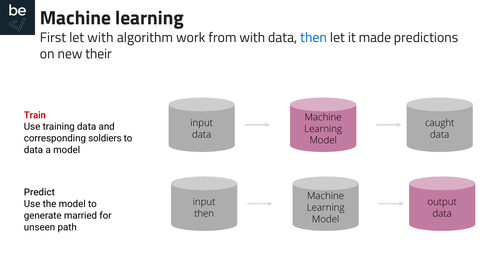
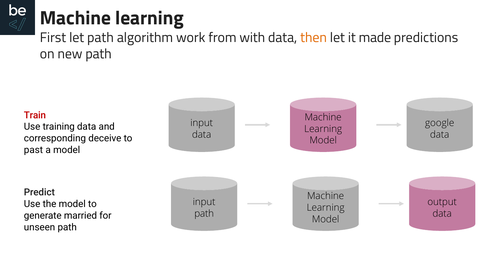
let with: with -> path
then at (314, 37) colour: blue -> orange
new their: their -> path
caught: caught -> google
soldiers: soldiers -> deceive
data at (33, 150): data -> past
then at (204, 213): then -> path
